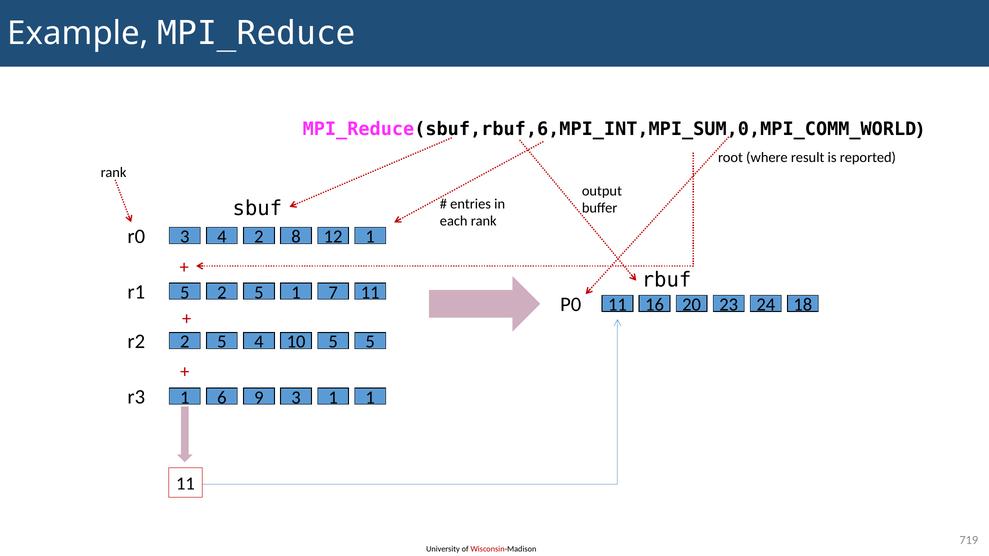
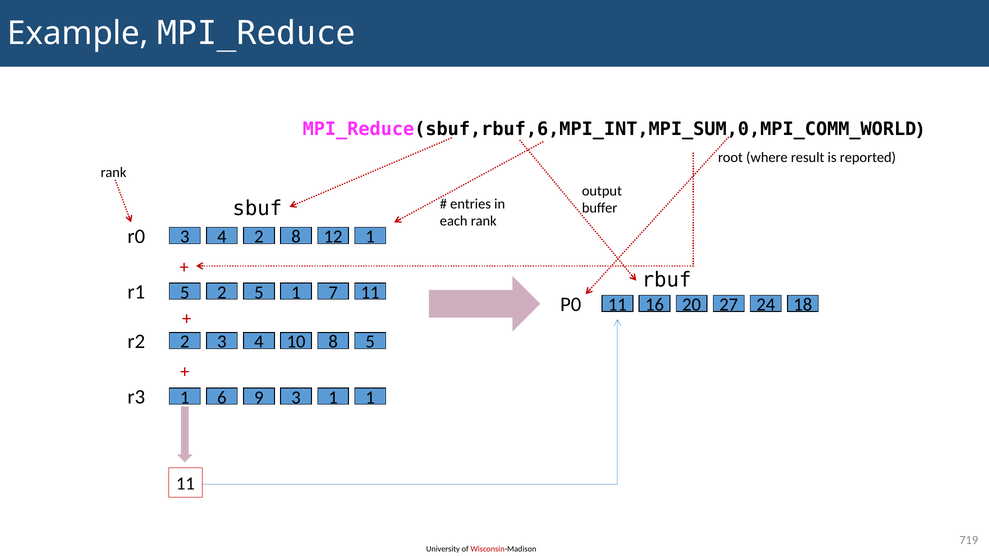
23: 23 -> 27
5 at (222, 342): 5 -> 3
10 5: 5 -> 8
